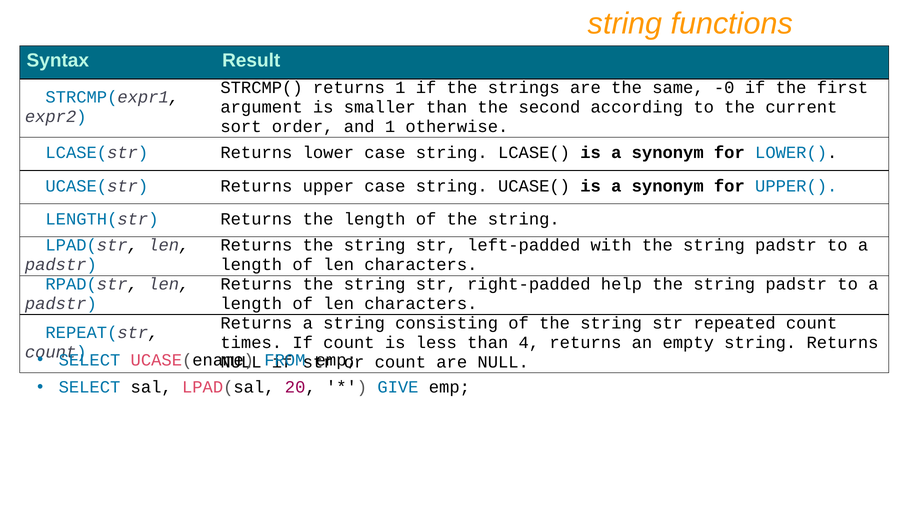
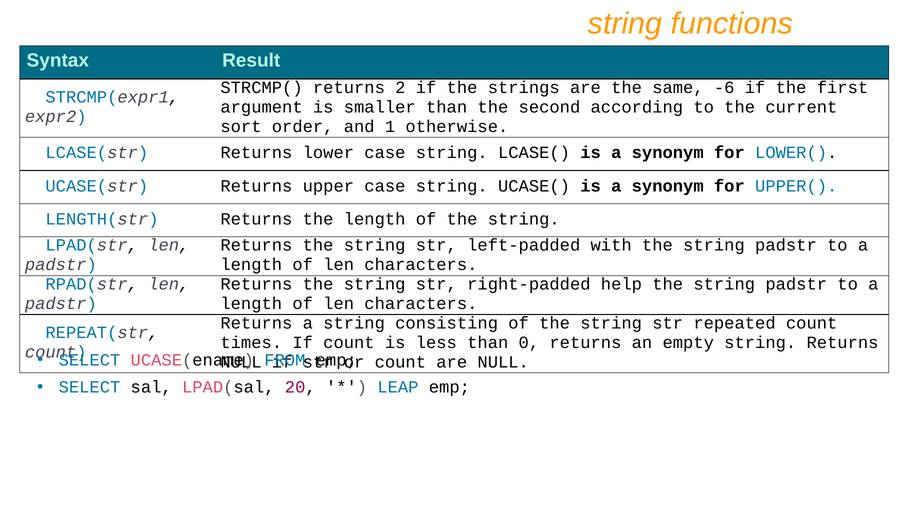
returns 1: 1 -> 2
-0: -0 -> -6
4: 4 -> 0
GIVE: GIVE -> LEAP
